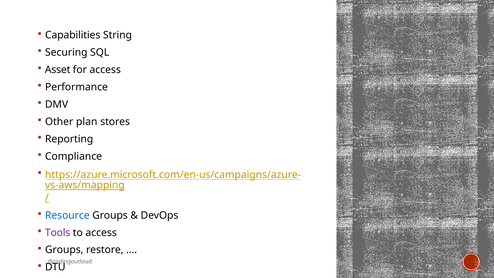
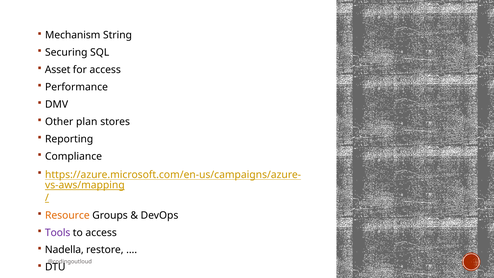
Capabilities: Capabilities -> Mechanism
Resource colour: blue -> orange
Groups at (64, 250): Groups -> Nadella
